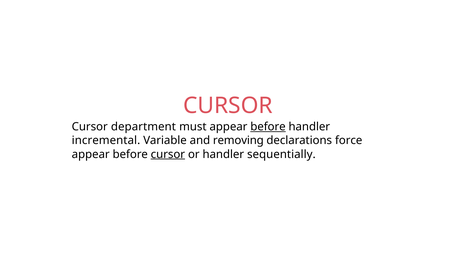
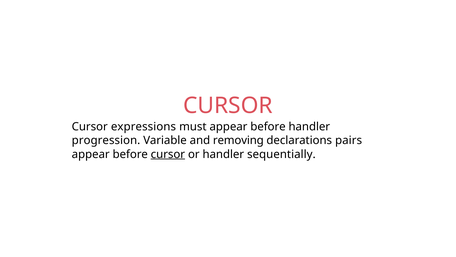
department: department -> expressions
before at (268, 127) underline: present -> none
incremental: incremental -> progression
force: force -> pairs
